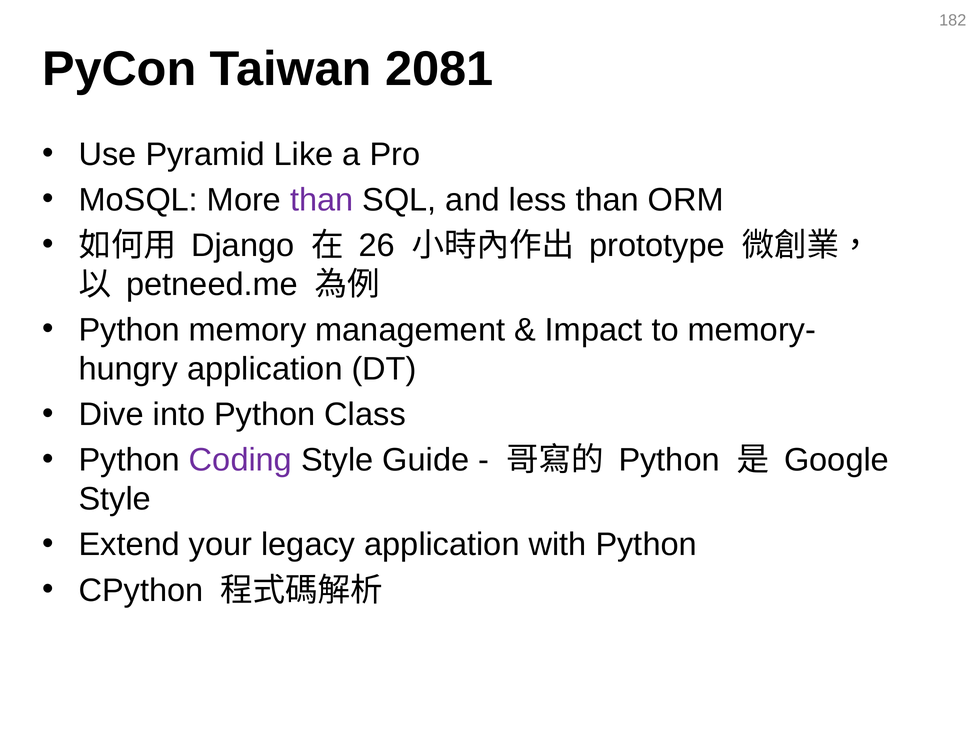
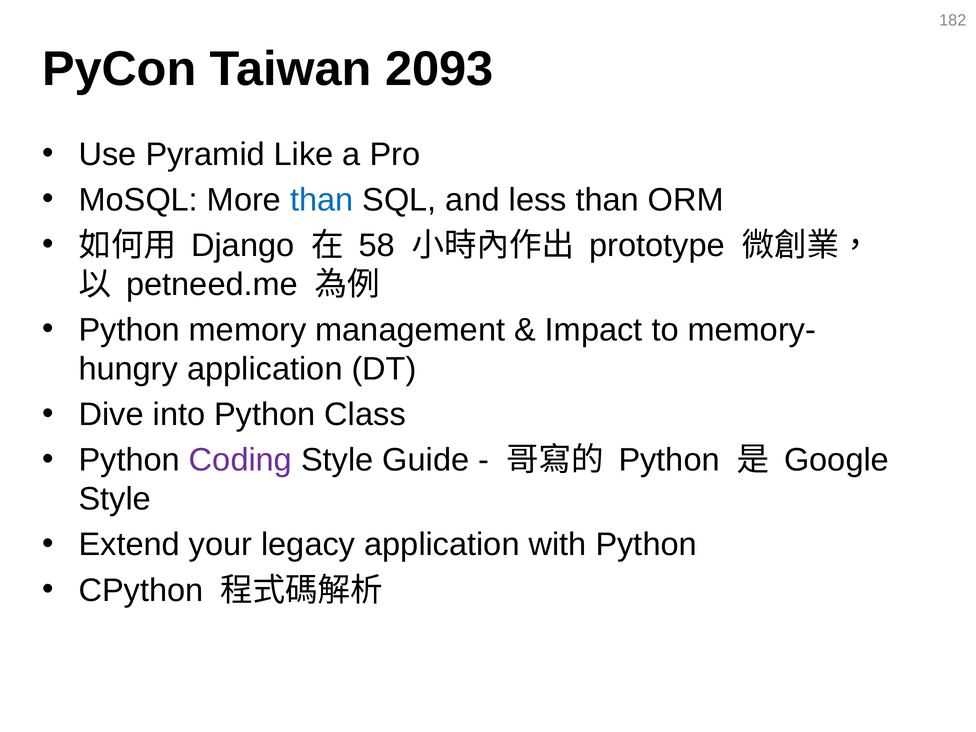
2081: 2081 -> 2093
than at (322, 200) colour: purple -> blue
26: 26 -> 58
